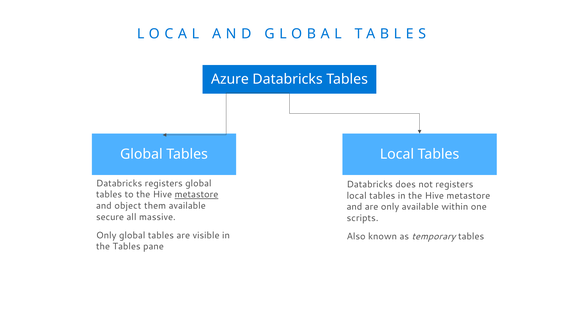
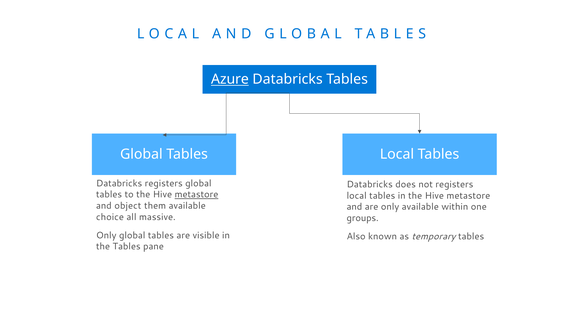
Azure underline: none -> present
secure: secure -> choice
scripts: scripts -> groups
